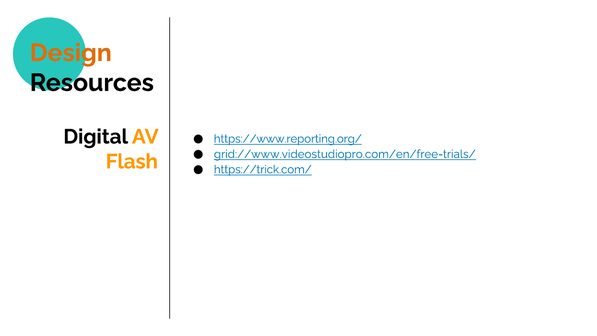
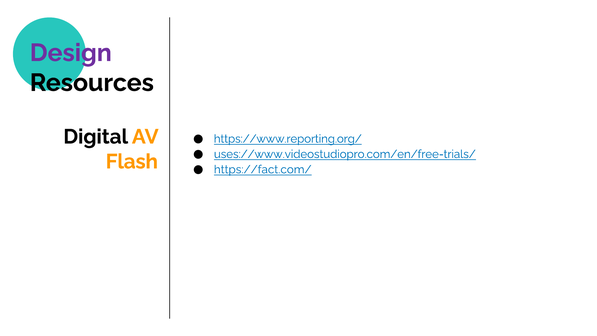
Design colour: orange -> purple
grid://www.videostudiopro.com/en/free-trials/: grid://www.videostudiopro.com/en/free-trials/ -> uses://www.videostudiopro.com/en/free-trials/
https://trick.com/: https://trick.com/ -> https://fact.com/
